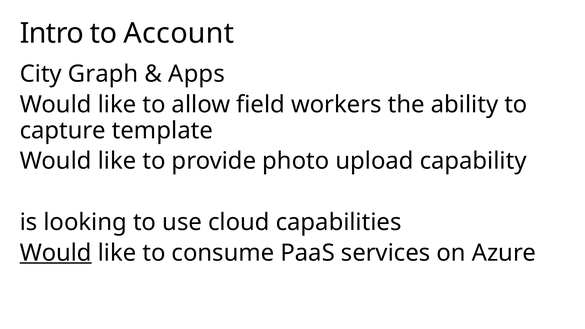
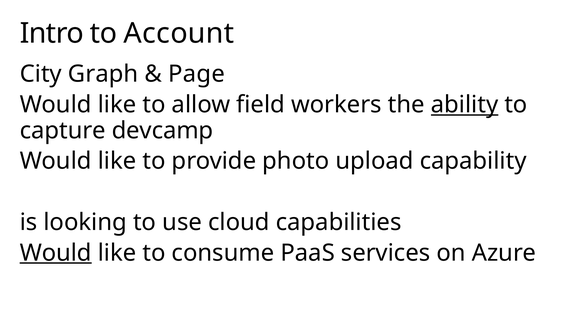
Apps: Apps -> Page
ability underline: none -> present
template: template -> devcamp
